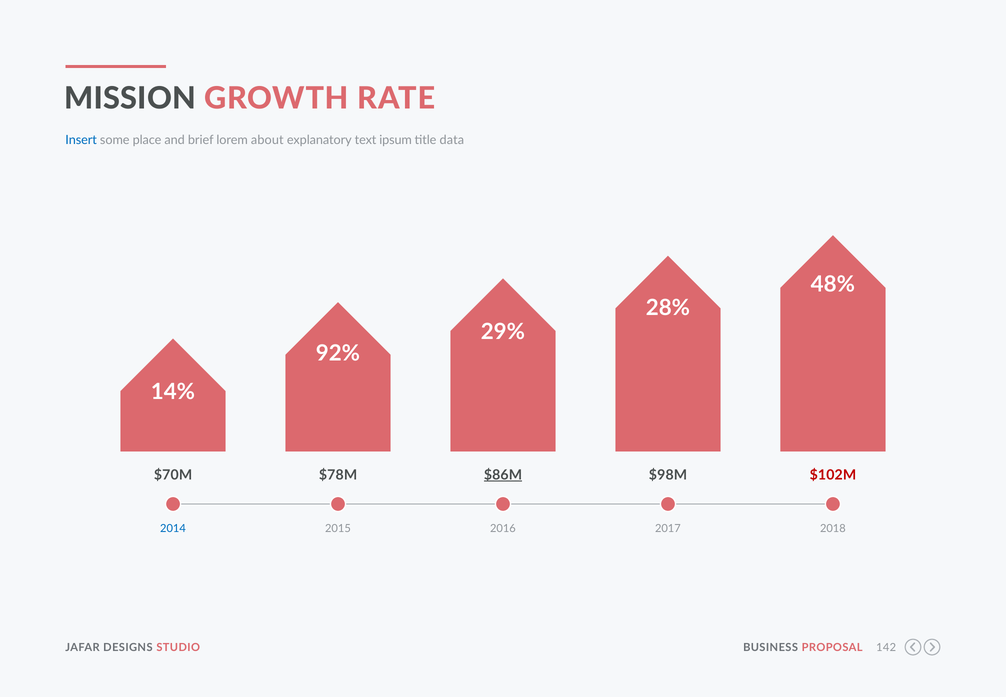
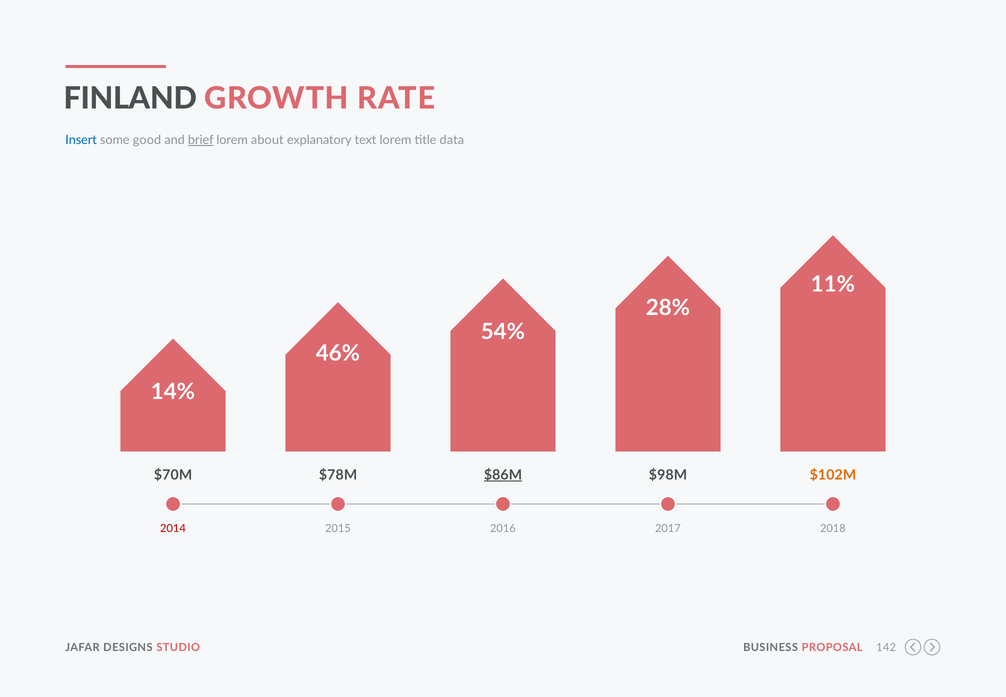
MISSION: MISSION -> FINLAND
place: place -> good
brief underline: none -> present
text ipsum: ipsum -> lorem
48%: 48% -> 11%
29%: 29% -> 54%
92%: 92% -> 46%
$102M colour: red -> orange
2014 colour: blue -> red
